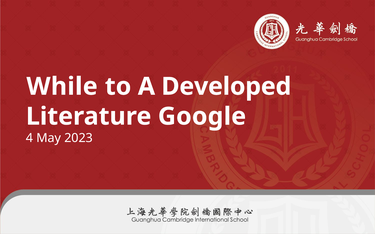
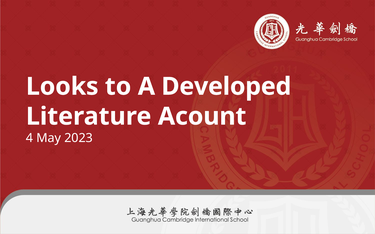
While: While -> Looks
Google: Google -> Acount
